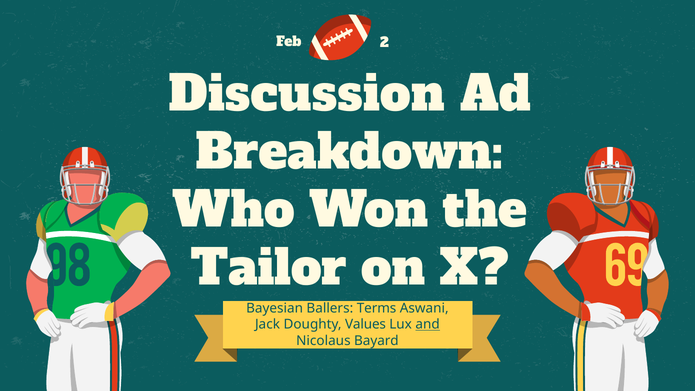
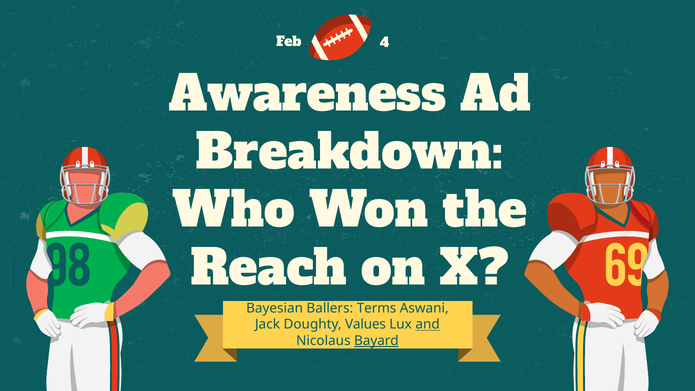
2: 2 -> 4
Discussion: Discussion -> Awareness
Tailor: Tailor -> Reach
Bayard underline: none -> present
